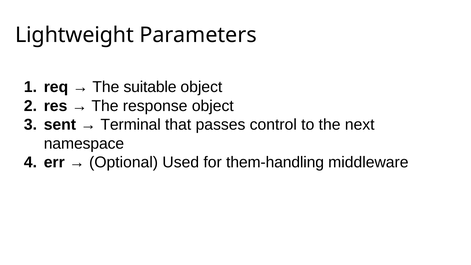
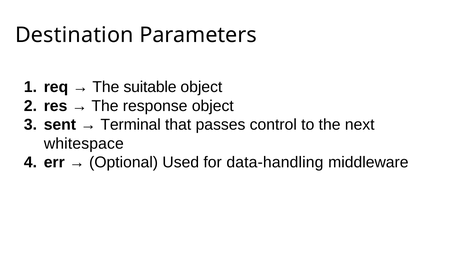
Lightweight: Lightweight -> Destination
namespace: namespace -> whitespace
them-handling: them-handling -> data-handling
